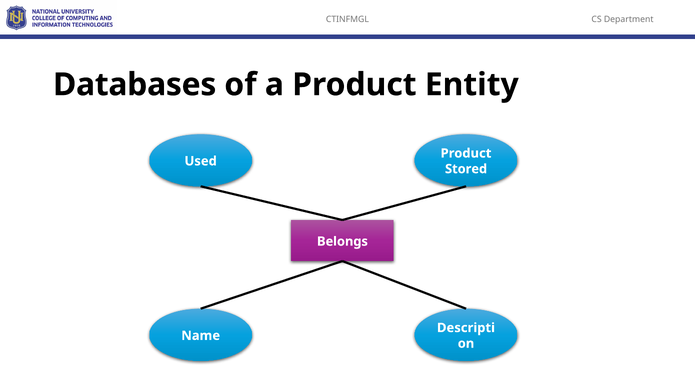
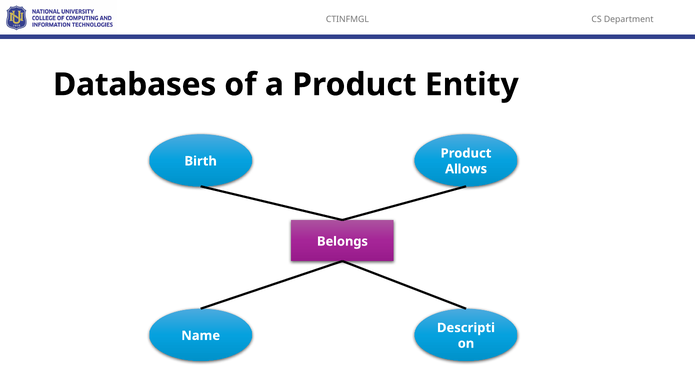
Used: Used -> Birth
Stored: Stored -> Allows
